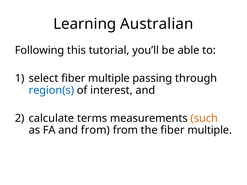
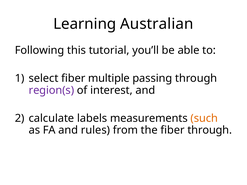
region(s colour: blue -> purple
terms: terms -> labels
and from: from -> rules
the fiber multiple: multiple -> through
